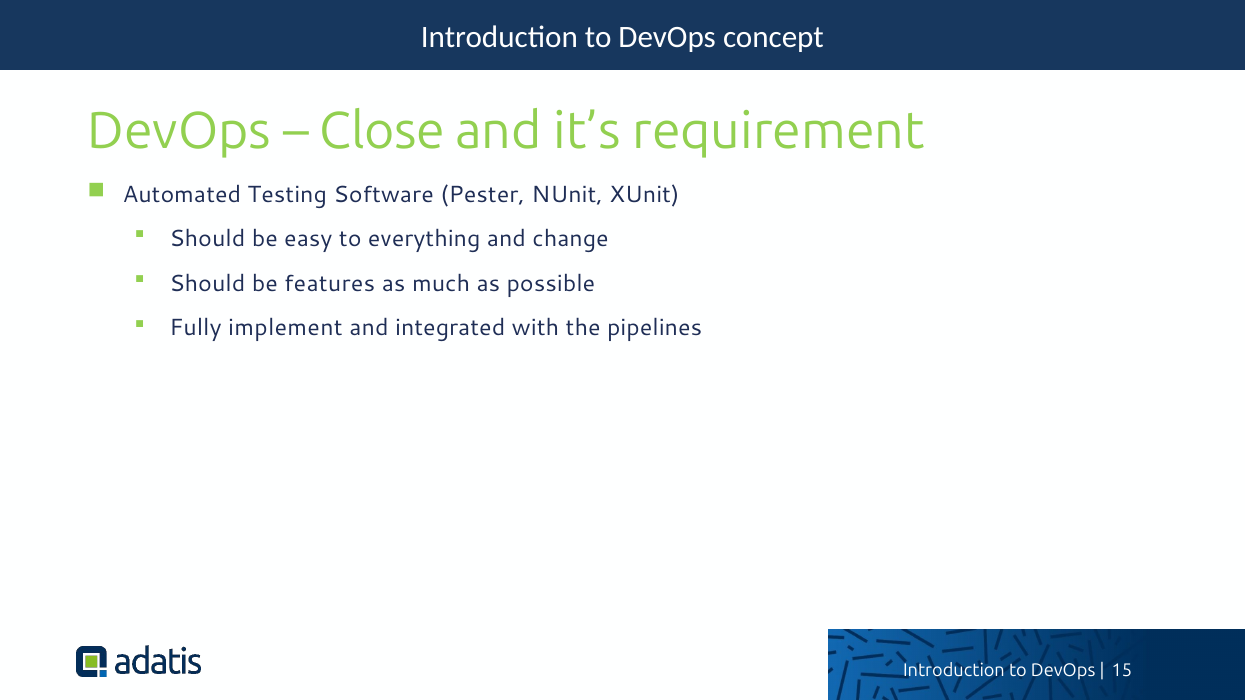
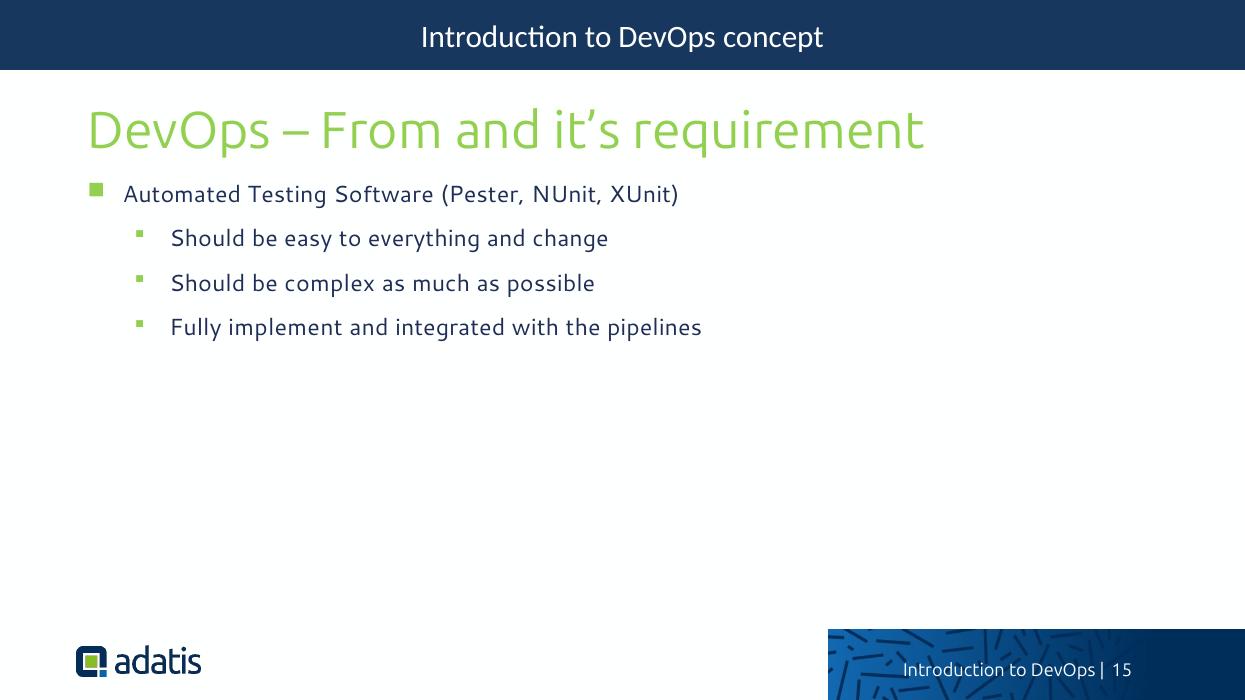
Close: Close -> From
features: features -> complex
